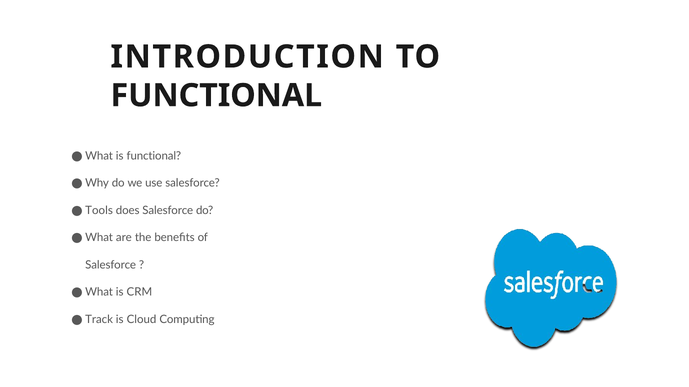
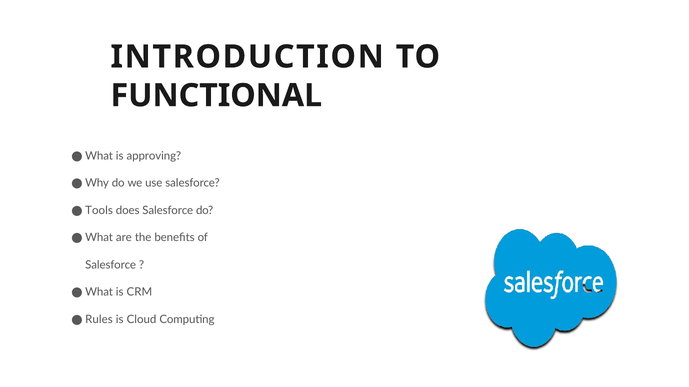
is functional: functional -> approving
Track: Track -> Rules
